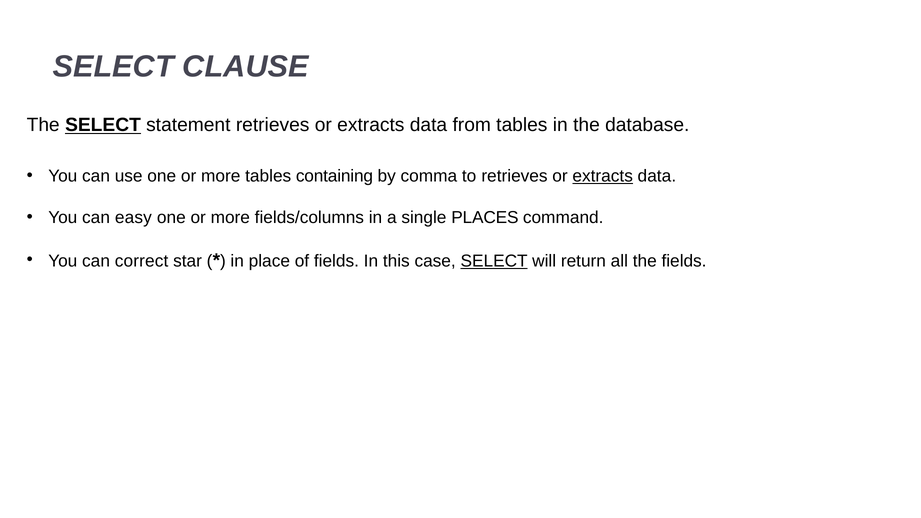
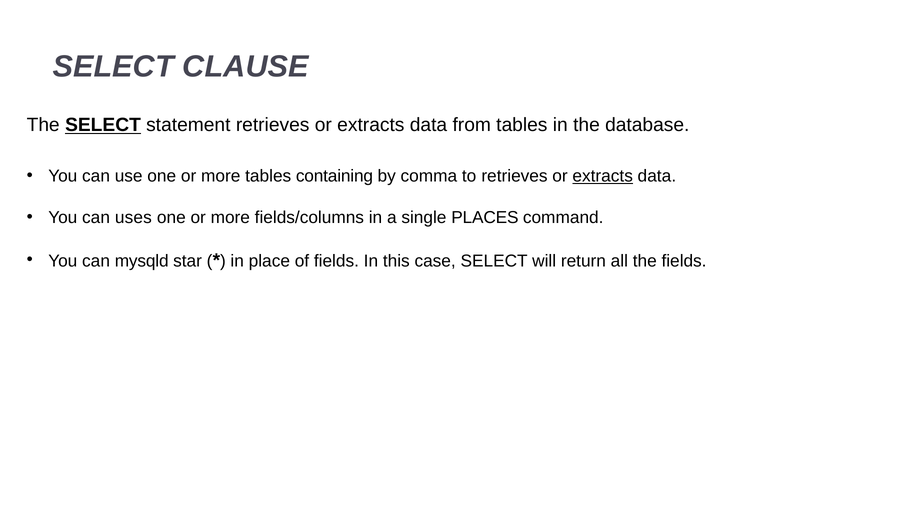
easy: easy -> uses
correct: correct -> mysqld
SELECT at (494, 261) underline: present -> none
